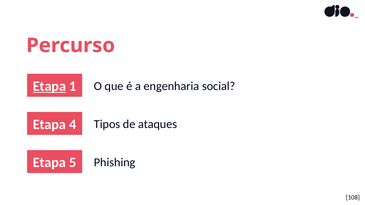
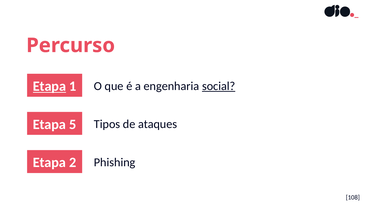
social underline: none -> present
4: 4 -> 5
5: 5 -> 2
